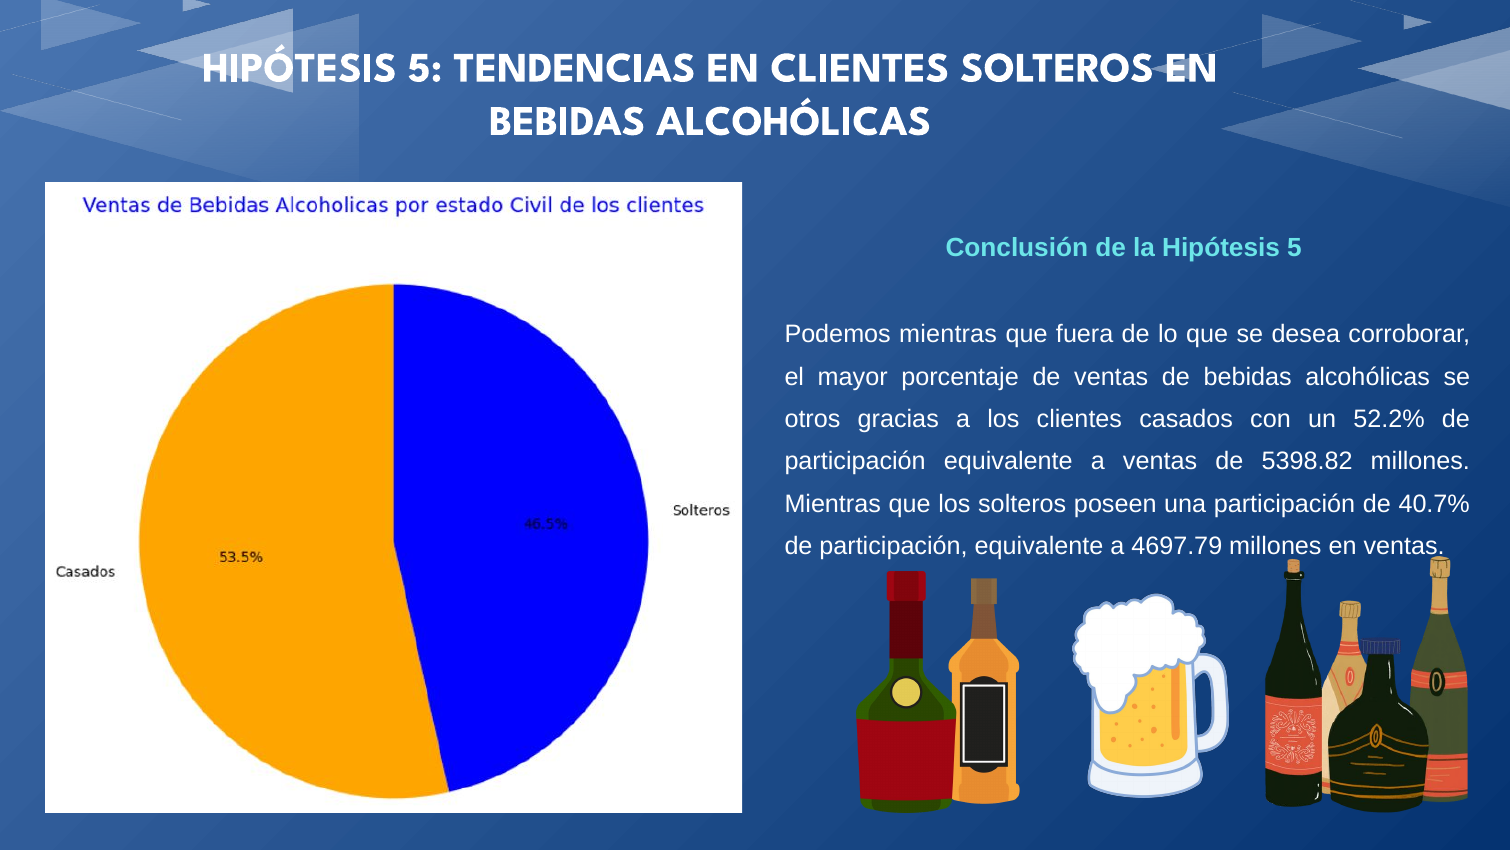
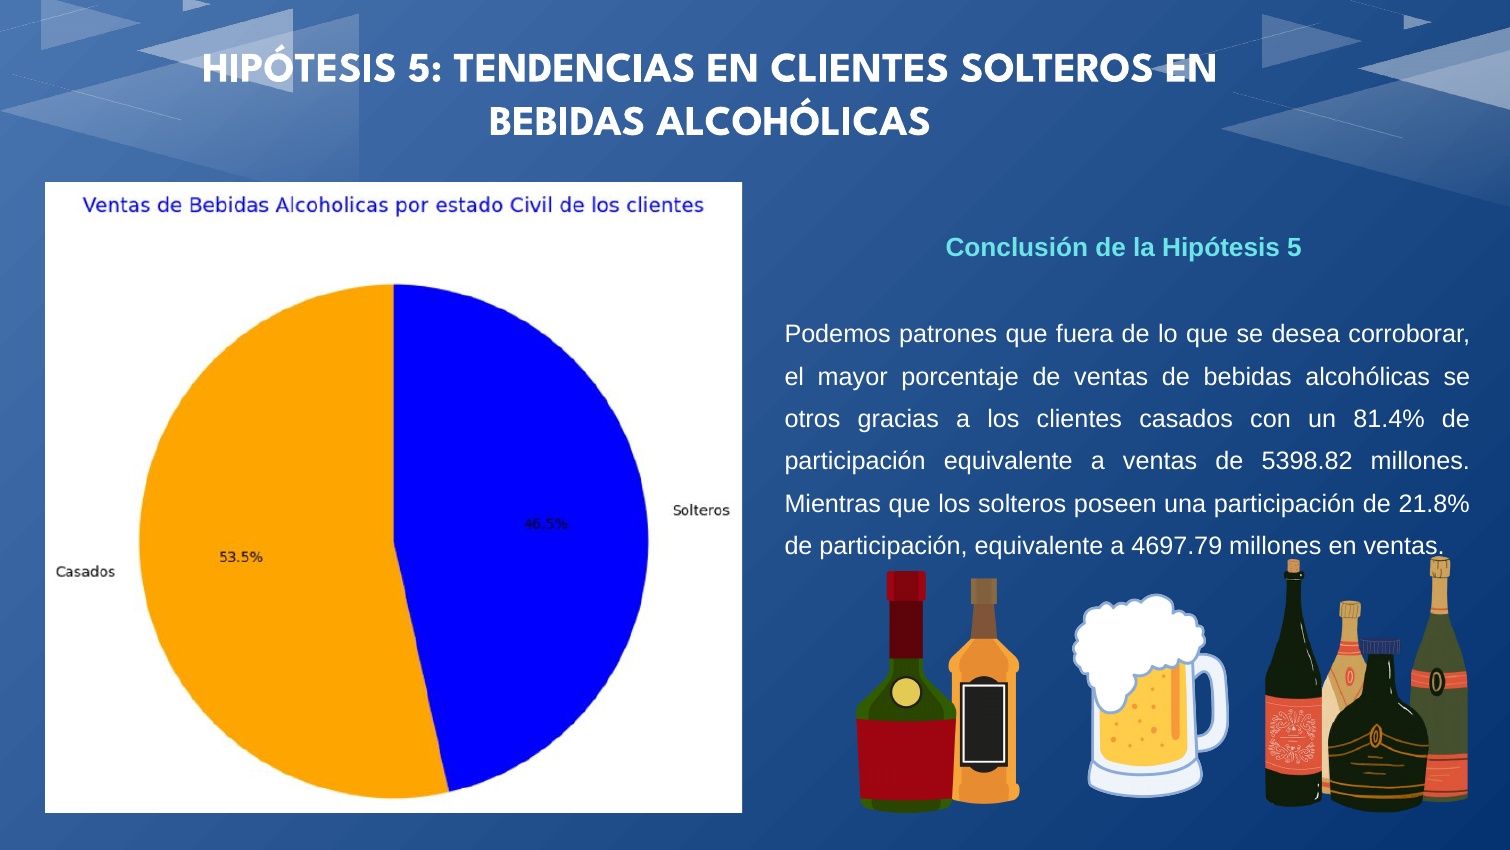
Podemos mientras: mientras -> patrones
52.2%: 52.2% -> 81.4%
40.7%: 40.7% -> 21.8%
